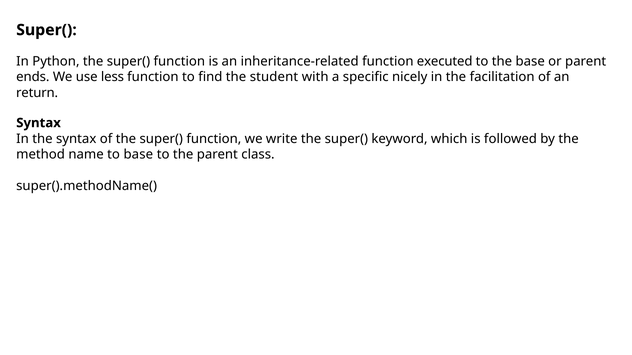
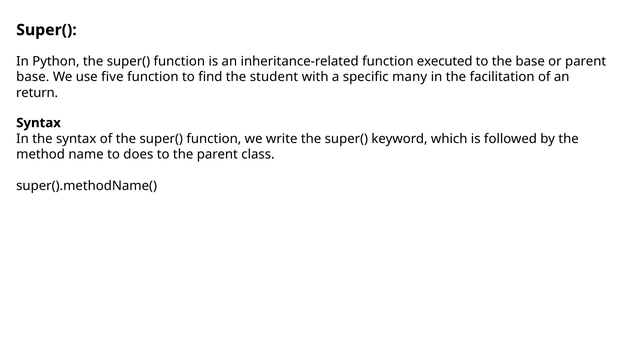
ends at (33, 77): ends -> base
less: less -> five
nicely: nicely -> many
to base: base -> does
